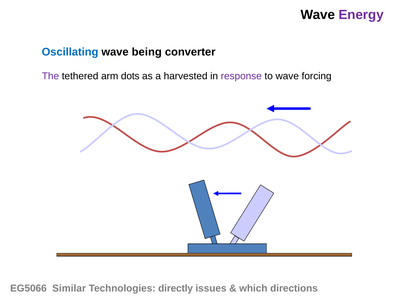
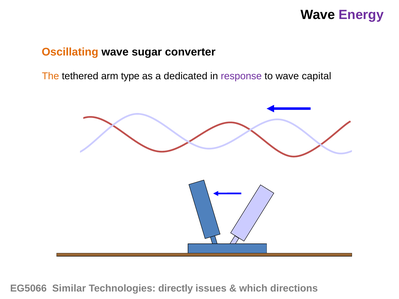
Oscillating colour: blue -> orange
being: being -> sugar
The colour: purple -> orange
dots: dots -> type
harvested: harvested -> dedicated
forcing: forcing -> capital
